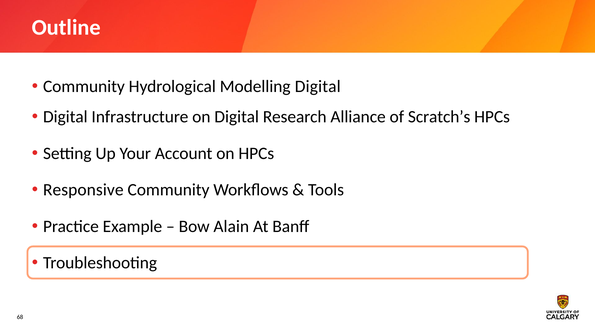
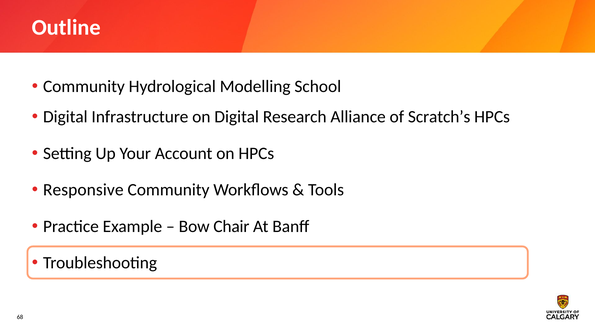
Modelling Digital: Digital -> School
Alain: Alain -> Chair
